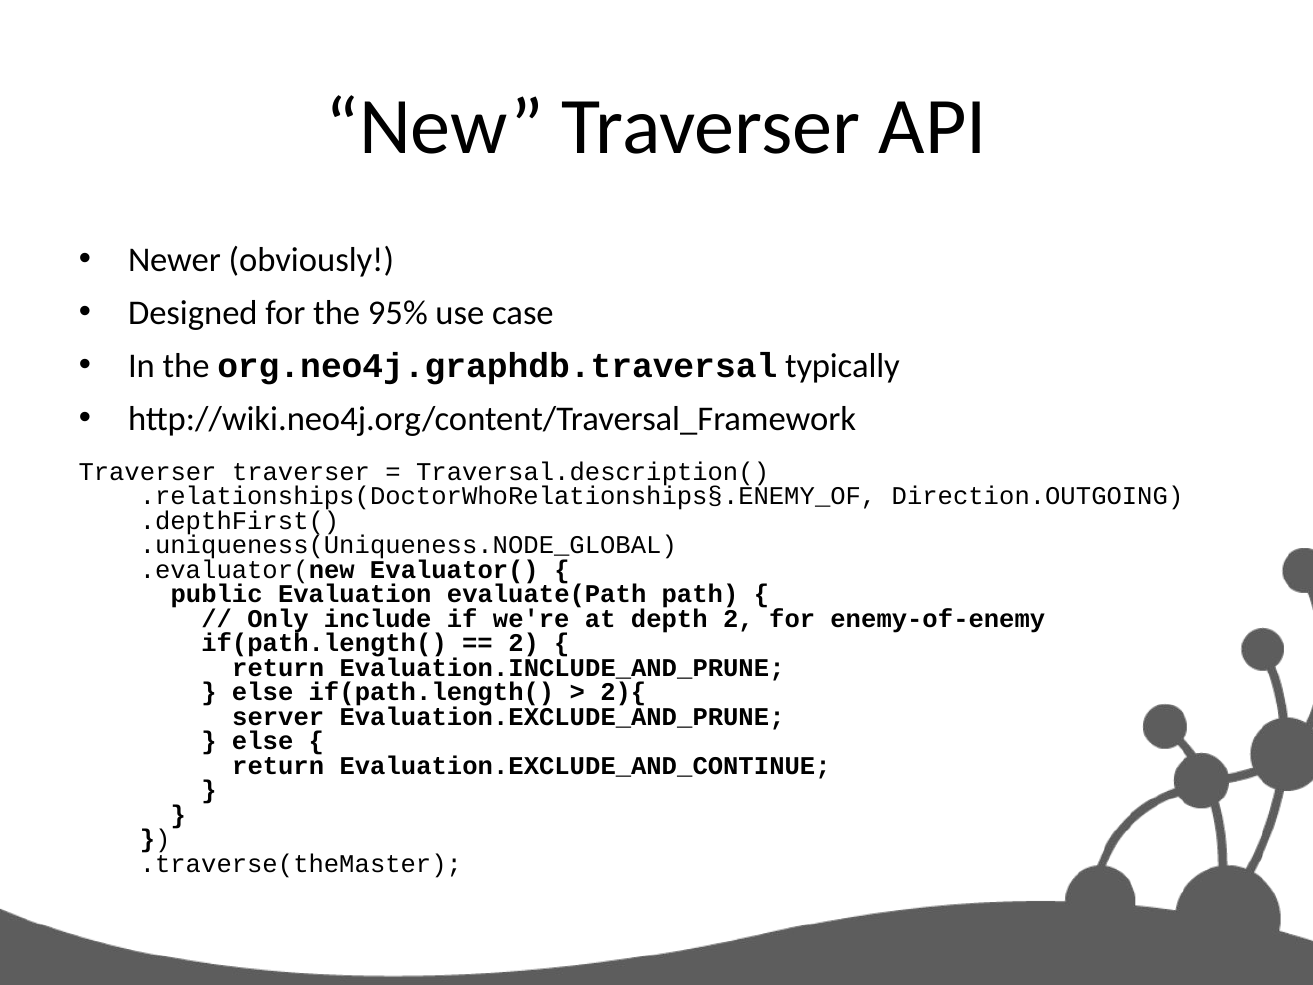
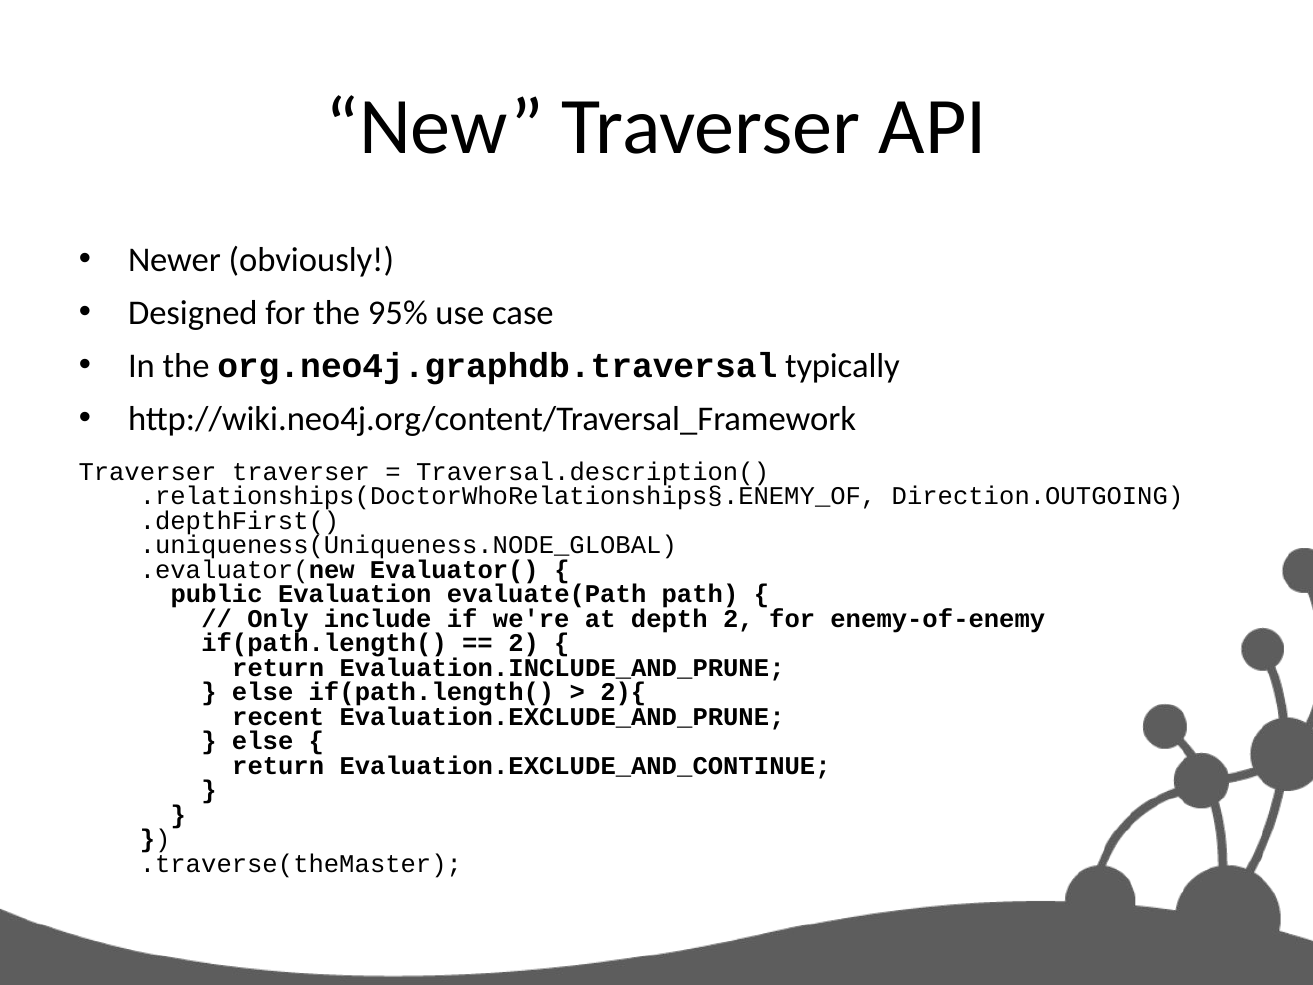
server: server -> recent
